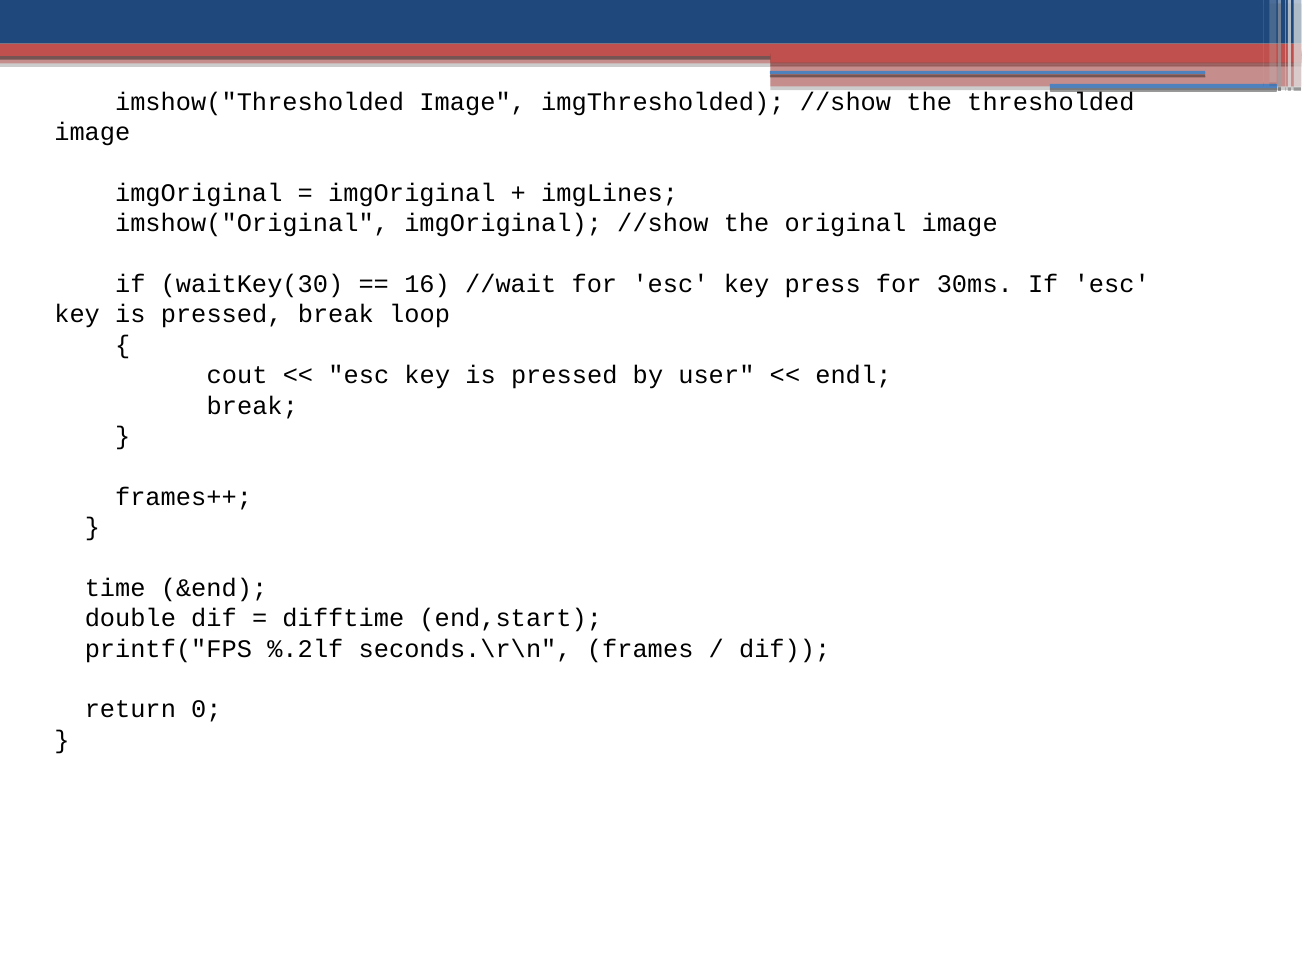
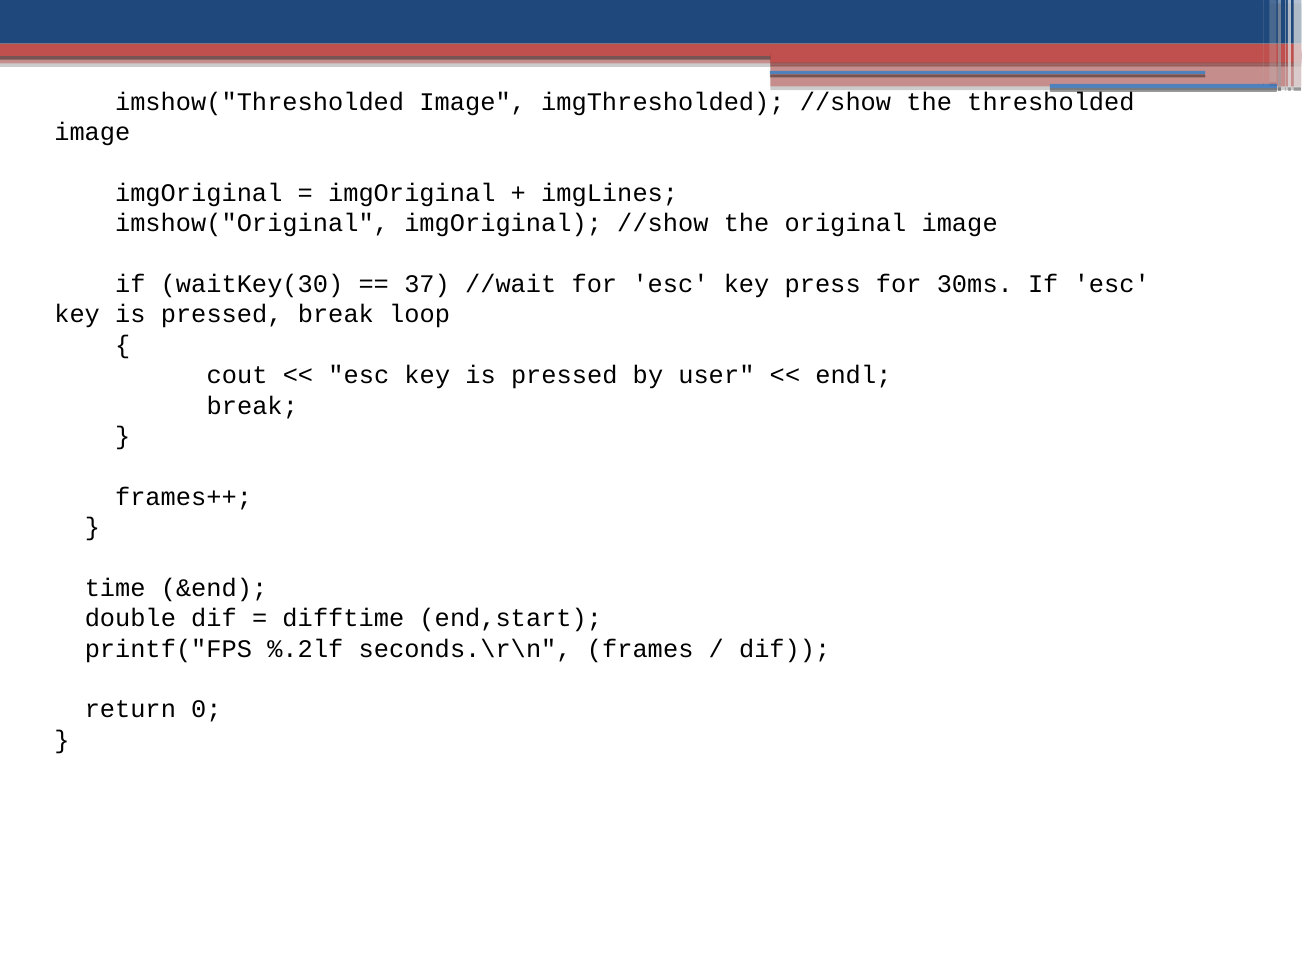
16: 16 -> 37
